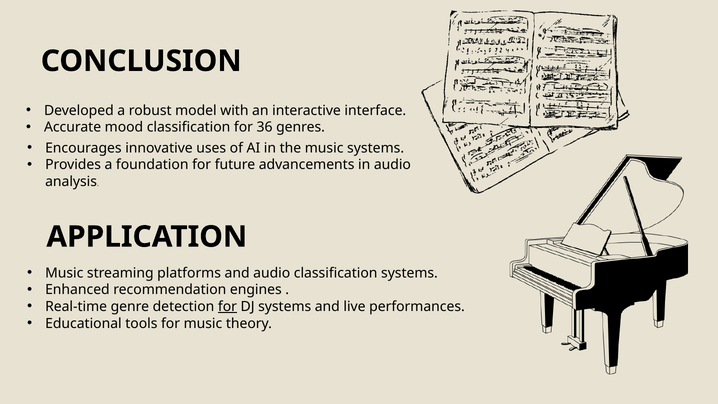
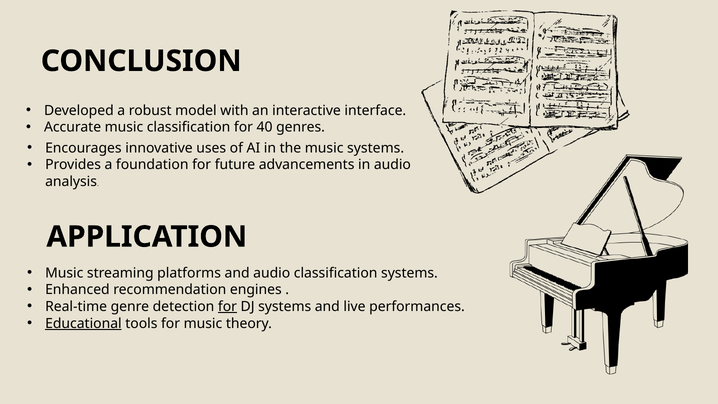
Accurate mood: mood -> music
36: 36 -> 40
Educational underline: none -> present
